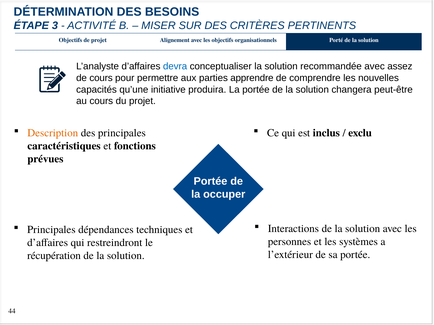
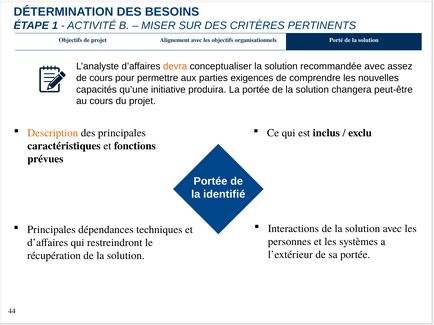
3: 3 -> 1
devra colour: blue -> orange
apprendre: apprendre -> exigences
occuper: occuper -> identifié
